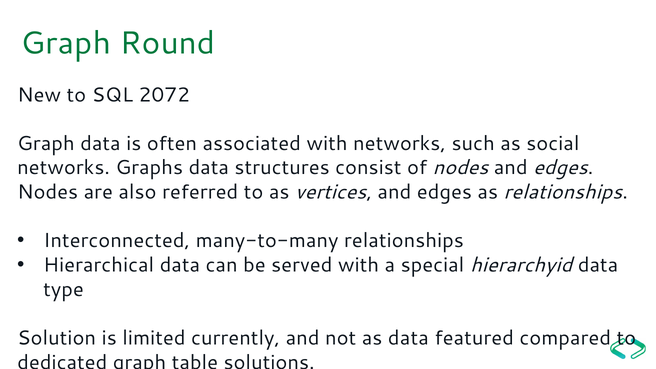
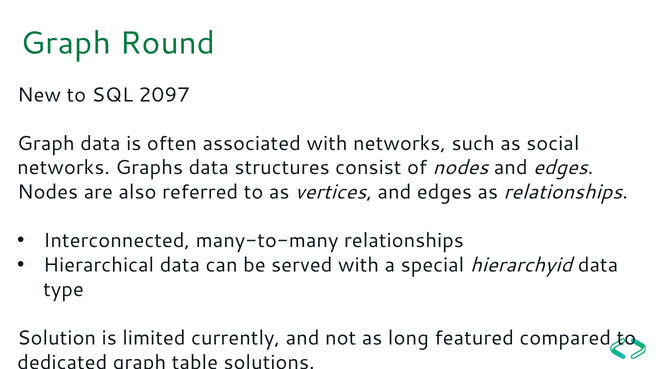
2072: 2072 -> 2097
as data: data -> long
